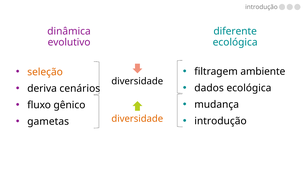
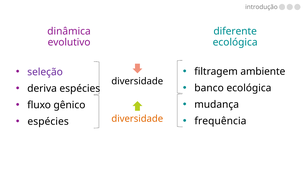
seleção colour: orange -> purple
dados: dados -> banco
deriva cenários: cenários -> espécies
introdução at (220, 121): introdução -> frequência
gametas at (48, 121): gametas -> espécies
